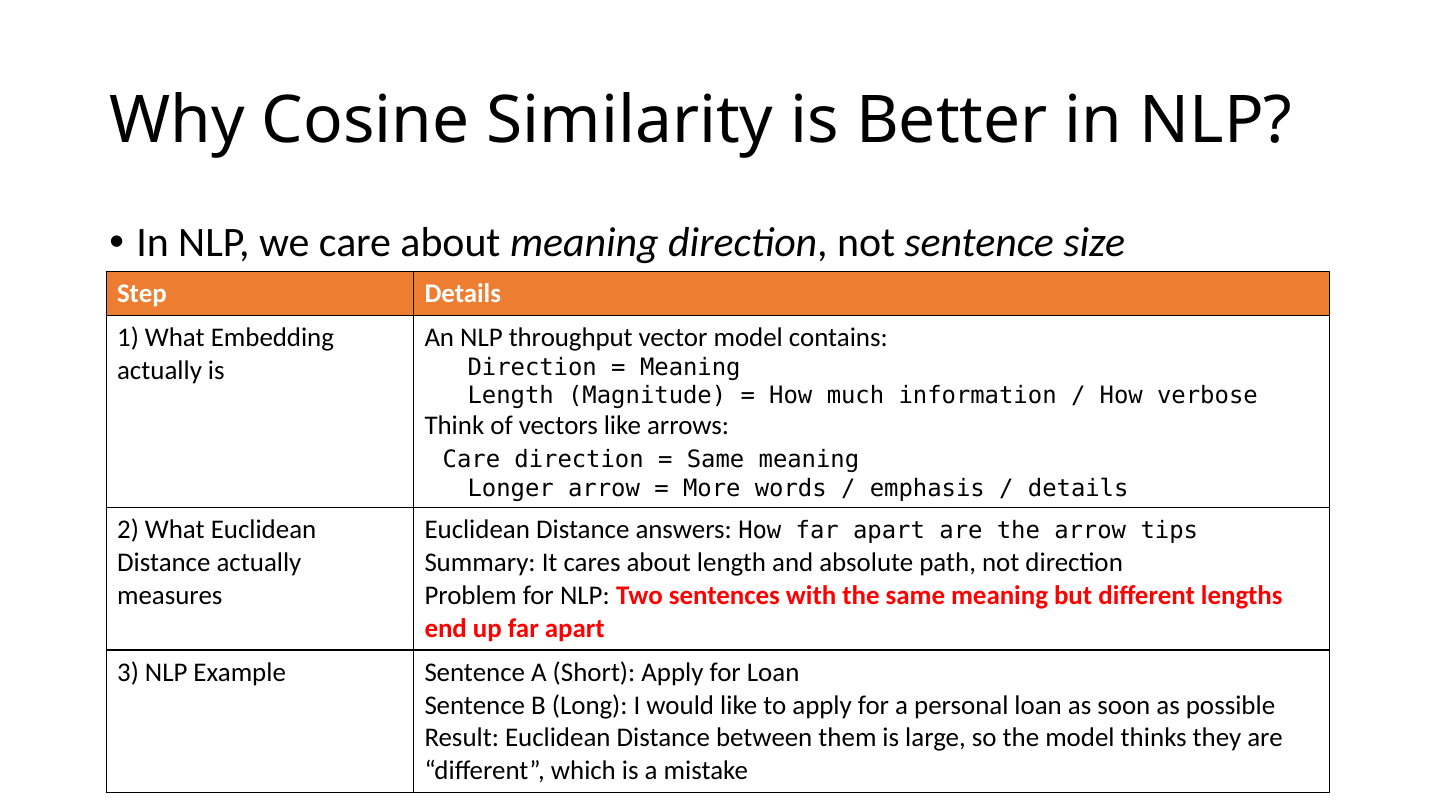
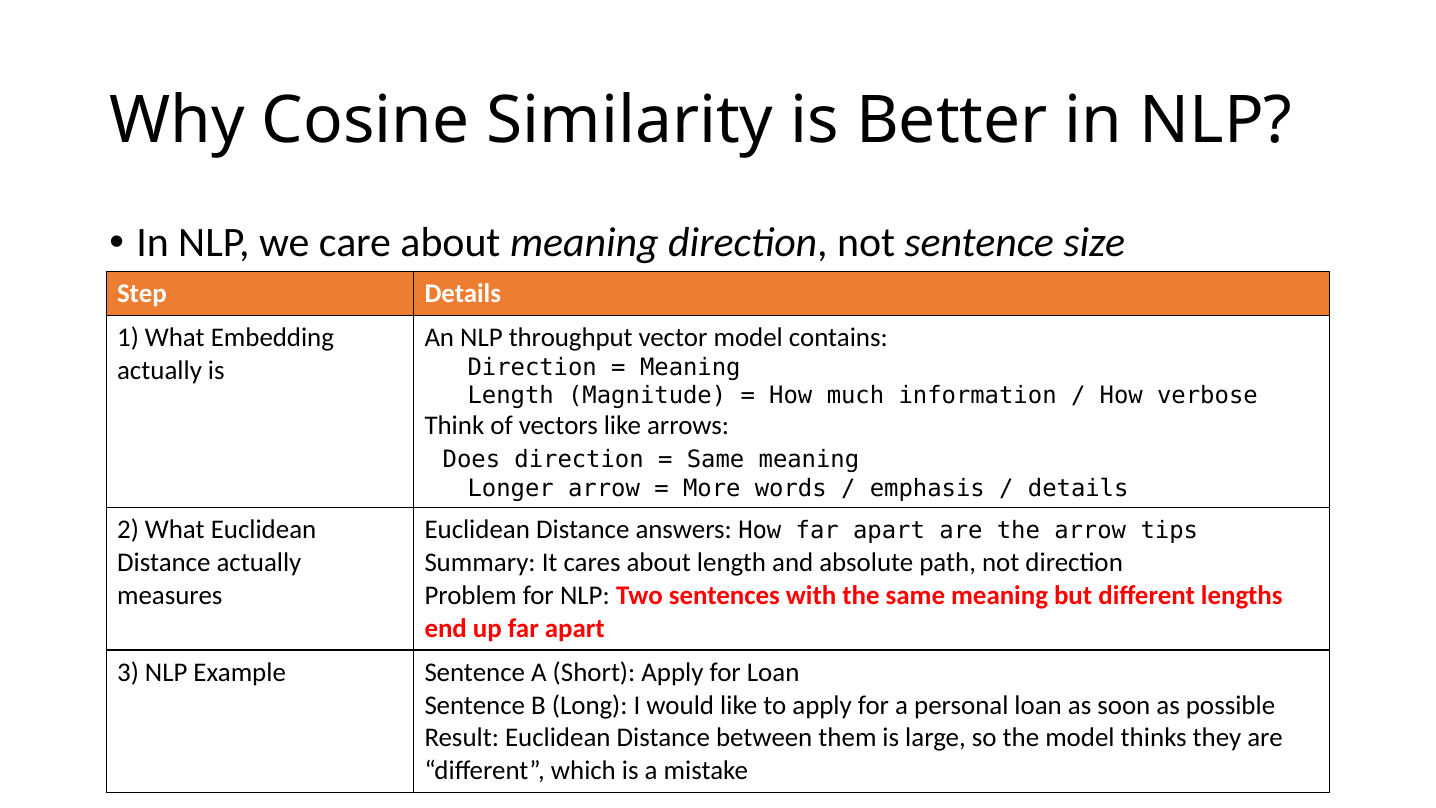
Care at (471, 459): Care -> Does
